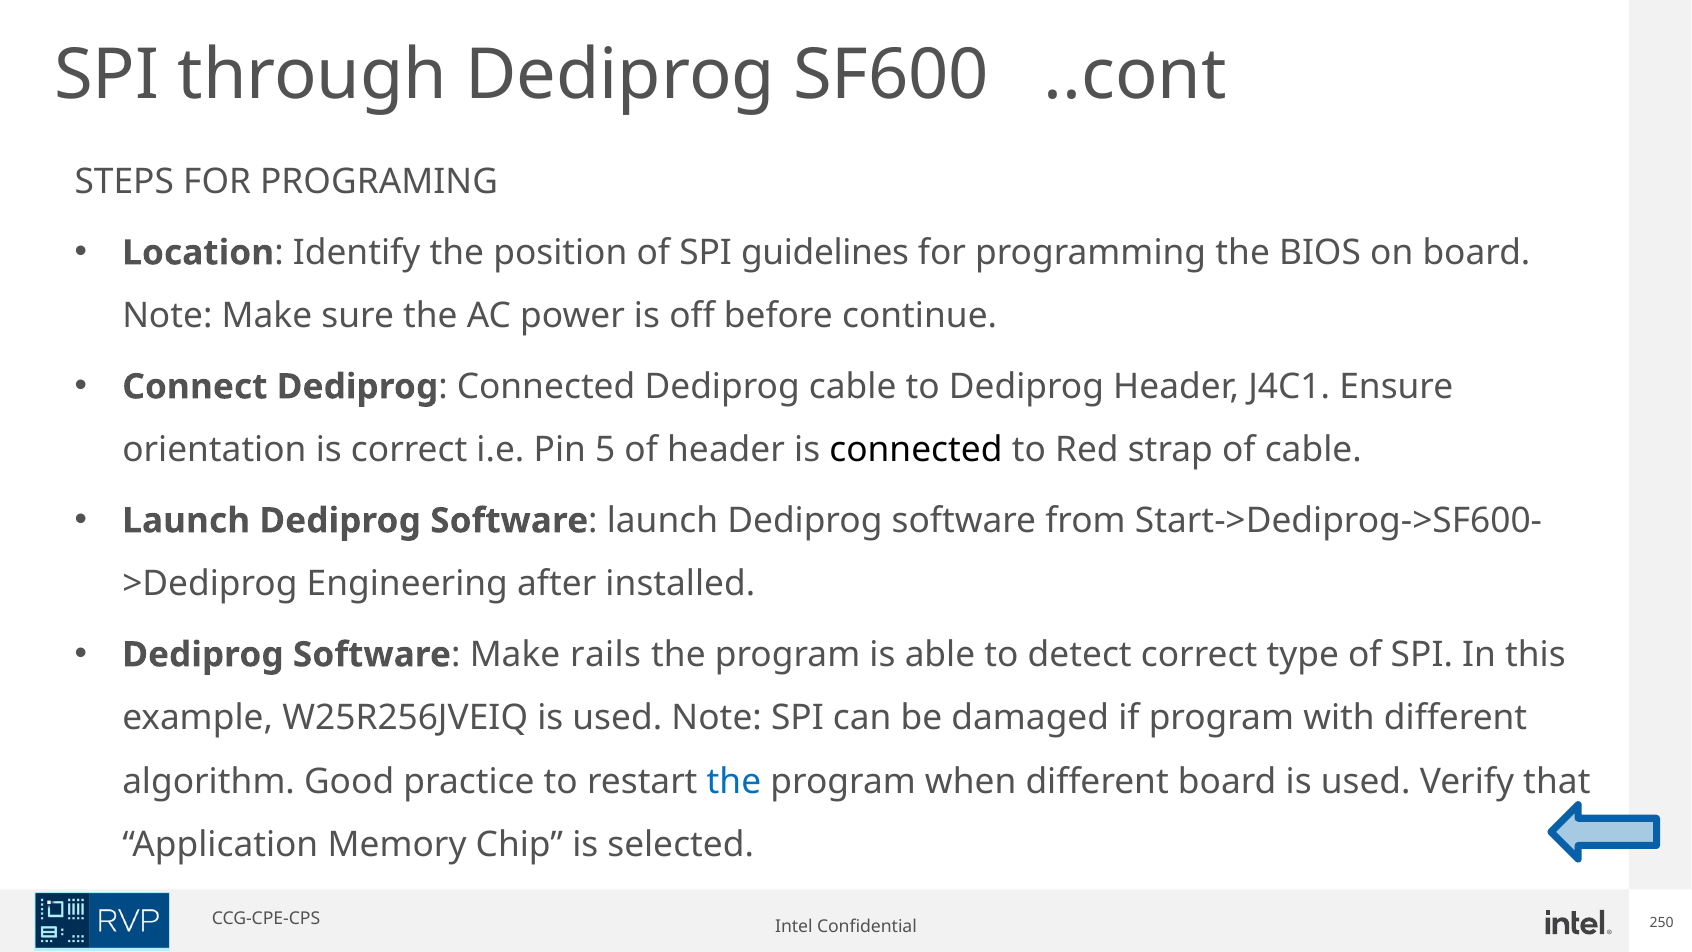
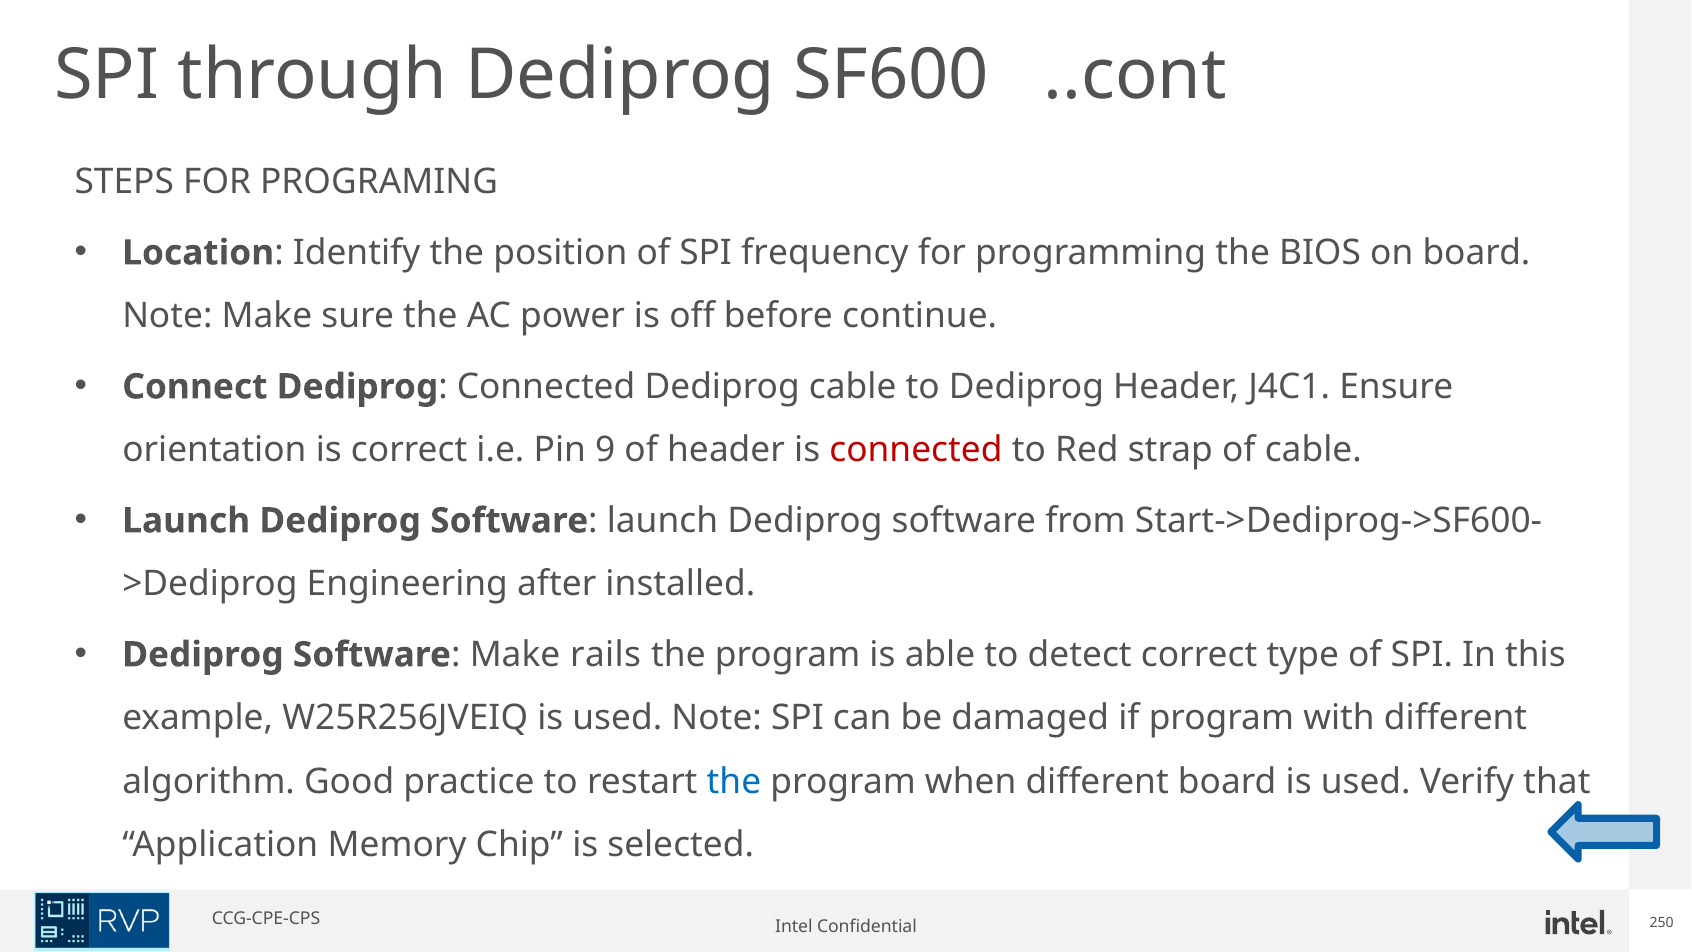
guidelines: guidelines -> frequency
5: 5 -> 9
connected at (916, 450) colour: black -> red
